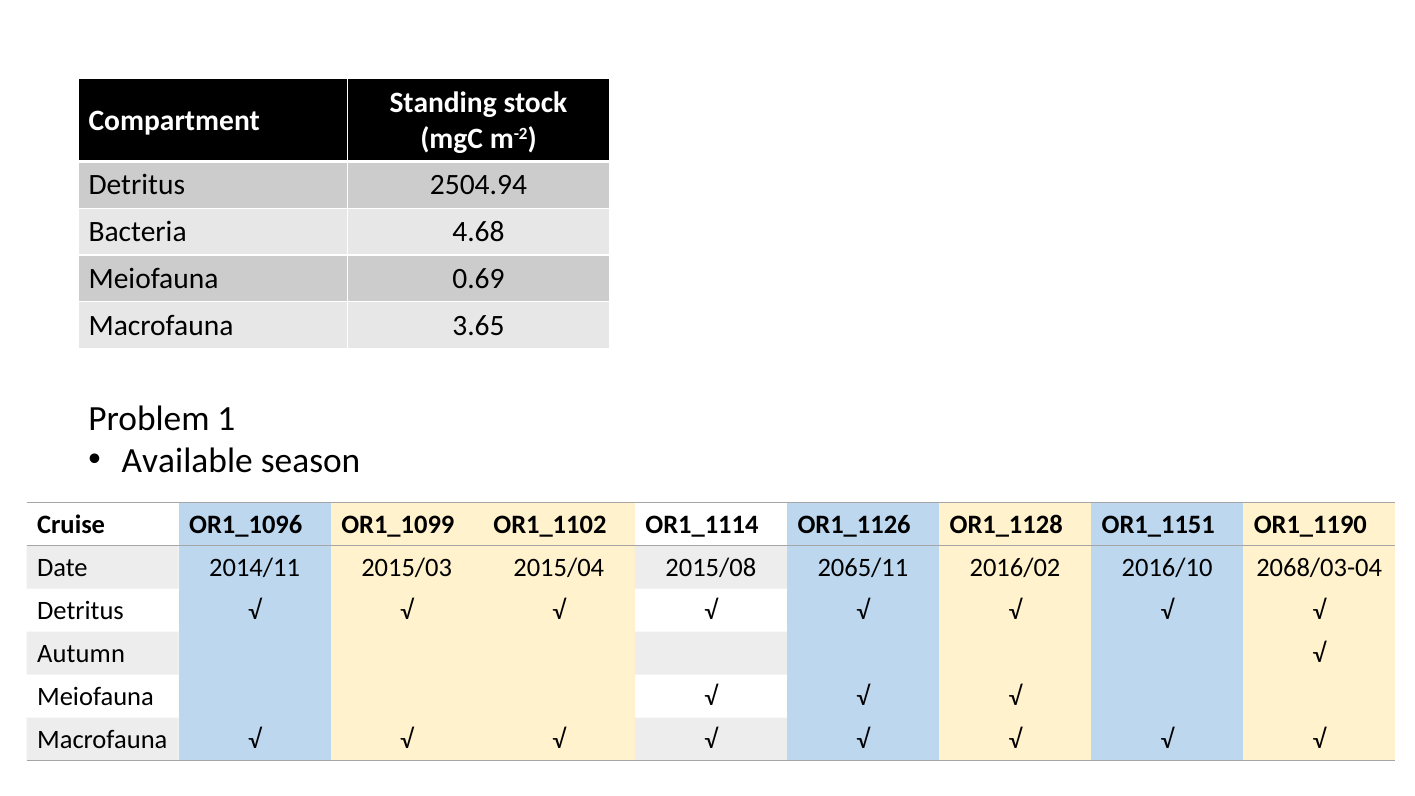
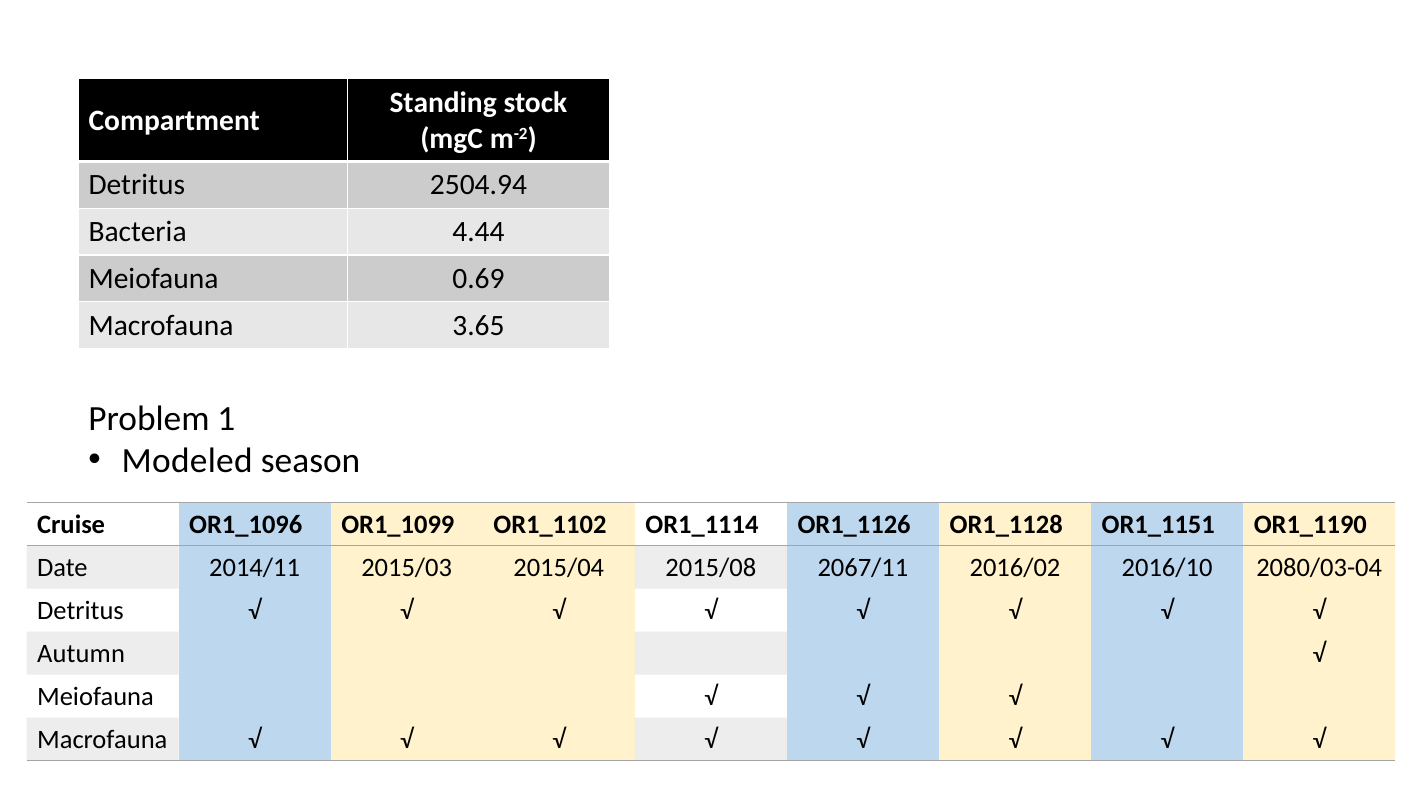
4.68: 4.68 -> 4.44
Available: Available -> Modeled
2065/11: 2065/11 -> 2067/11
2068/03-04: 2068/03-04 -> 2080/03-04
